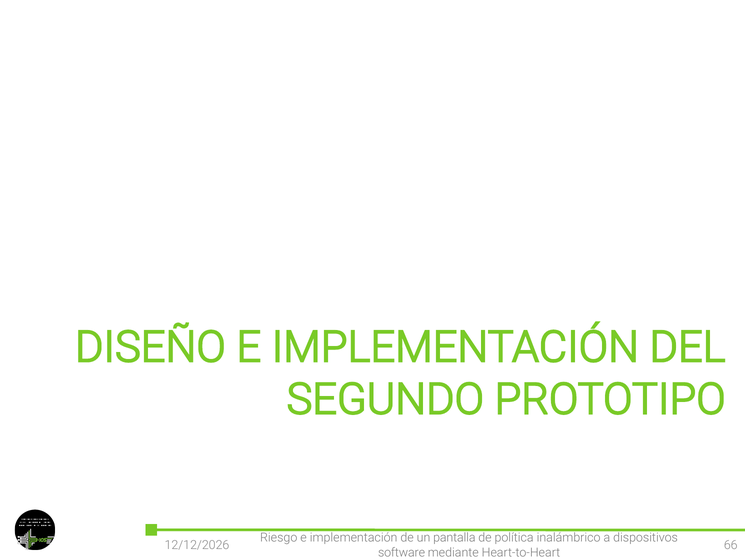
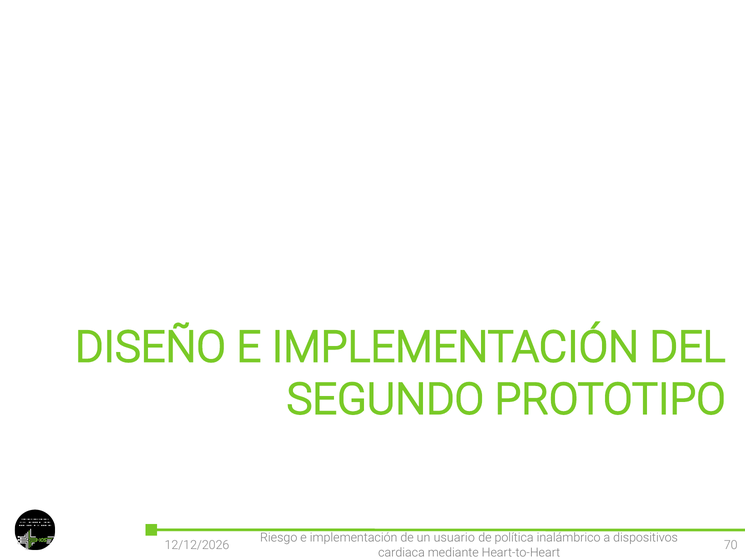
pantalla: pantalla -> usuario
66: 66 -> 70
software: software -> cardiaca
